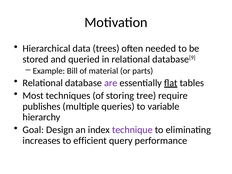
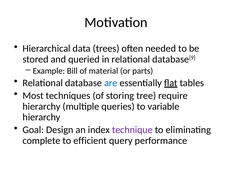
are colour: purple -> blue
publishes at (42, 106): publishes -> hierarchy
increases: increases -> complete
